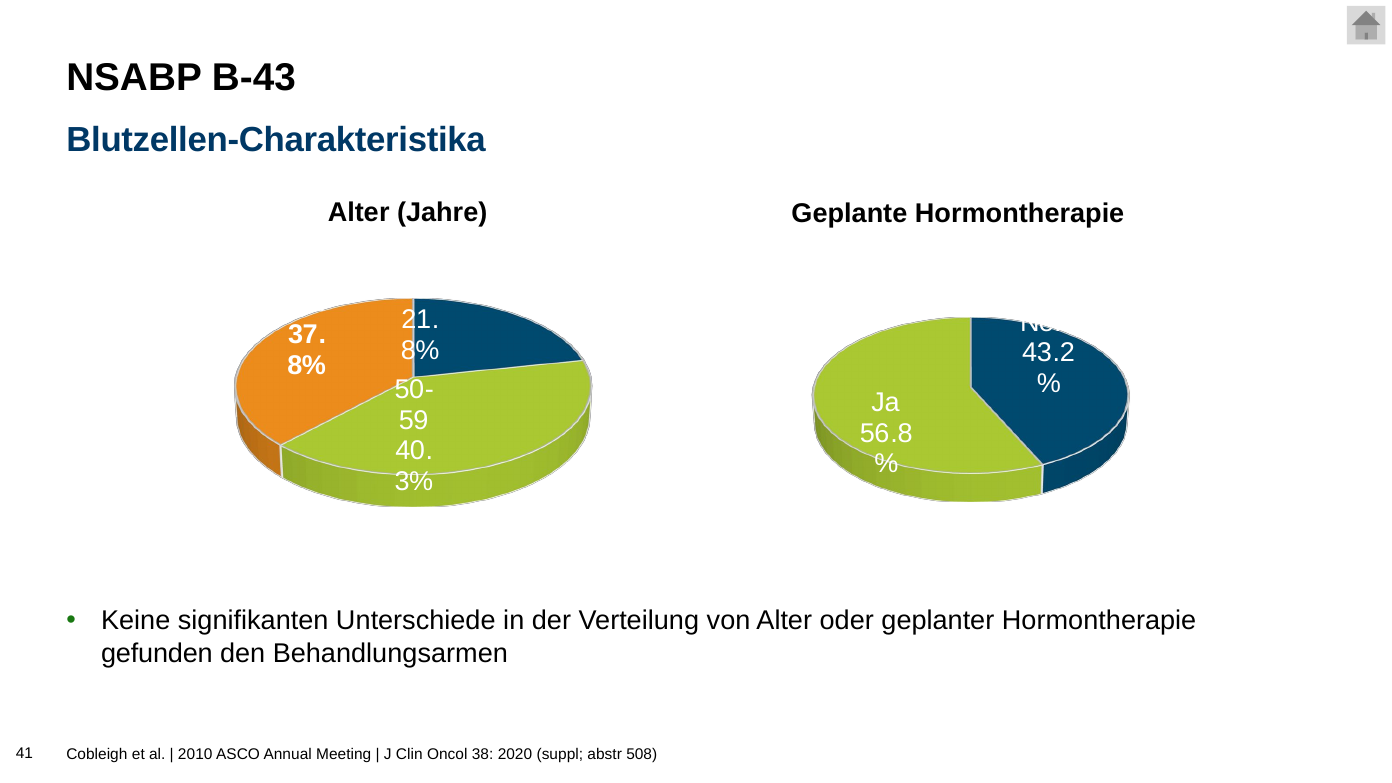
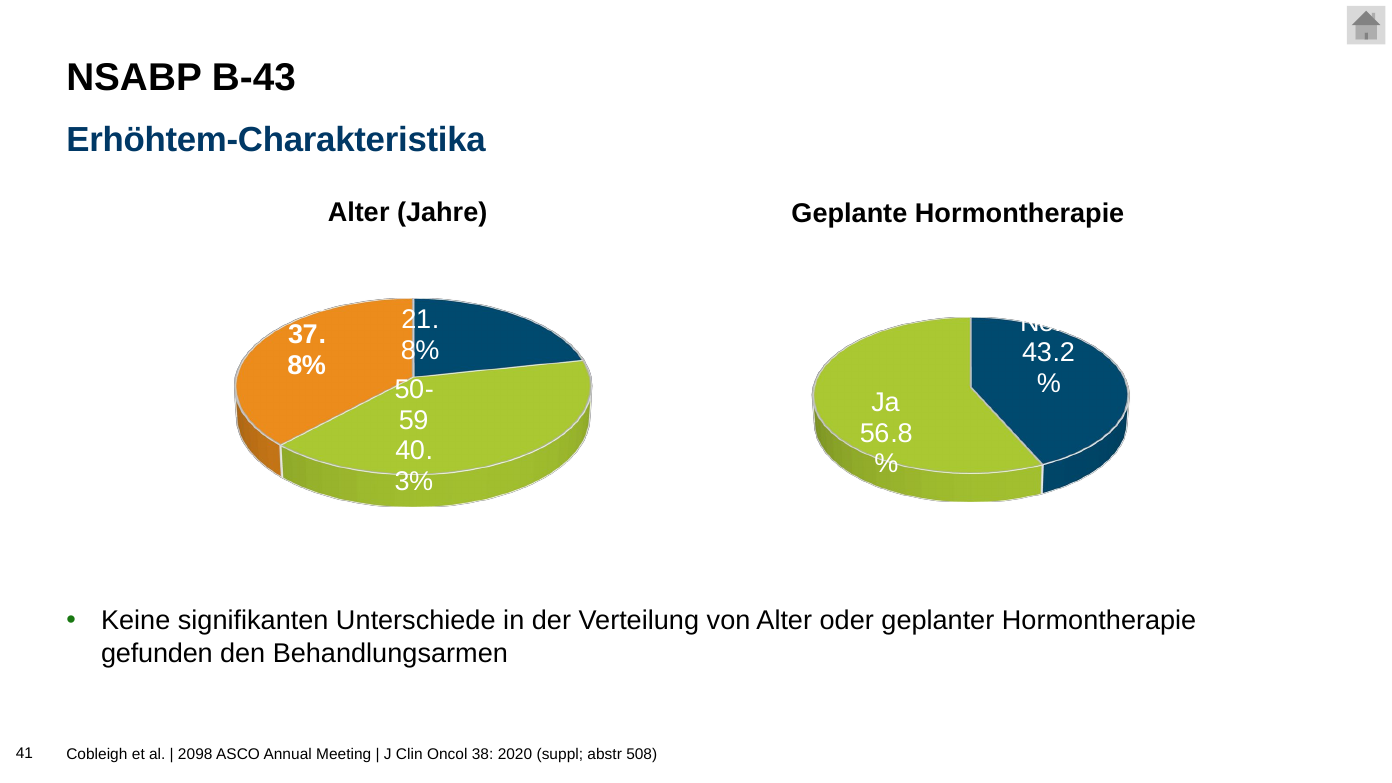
Blutzellen-Charakteristika: Blutzellen-Charakteristika -> Erhöhtem-Charakteristika
2010: 2010 -> 2098
